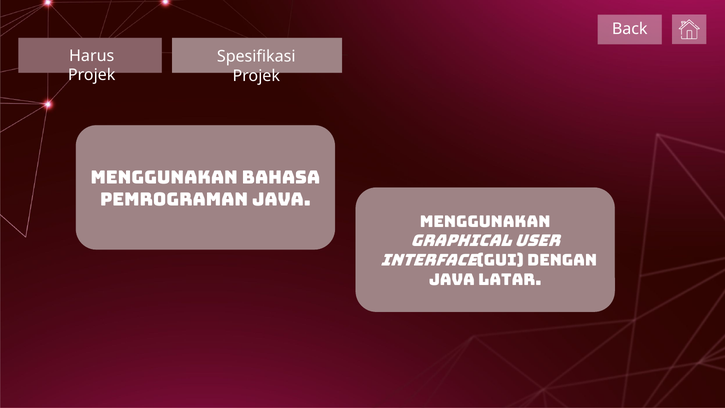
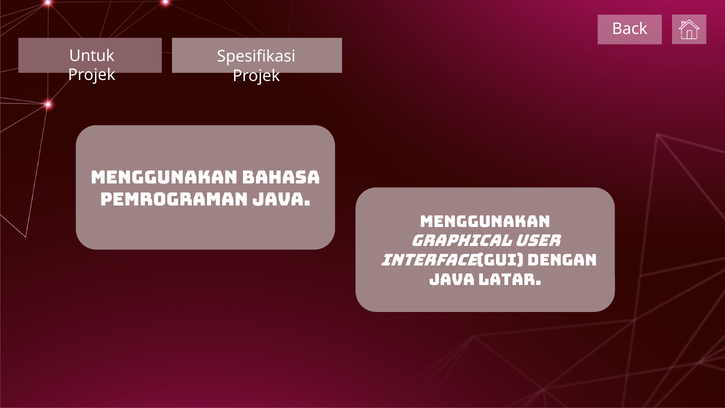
Harus: Harus -> Untuk
